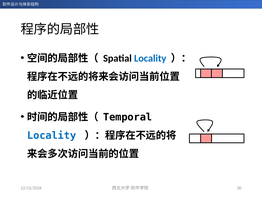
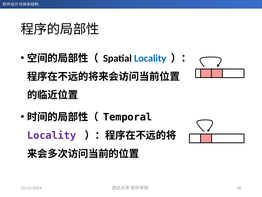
Locality at (52, 135) colour: blue -> purple
